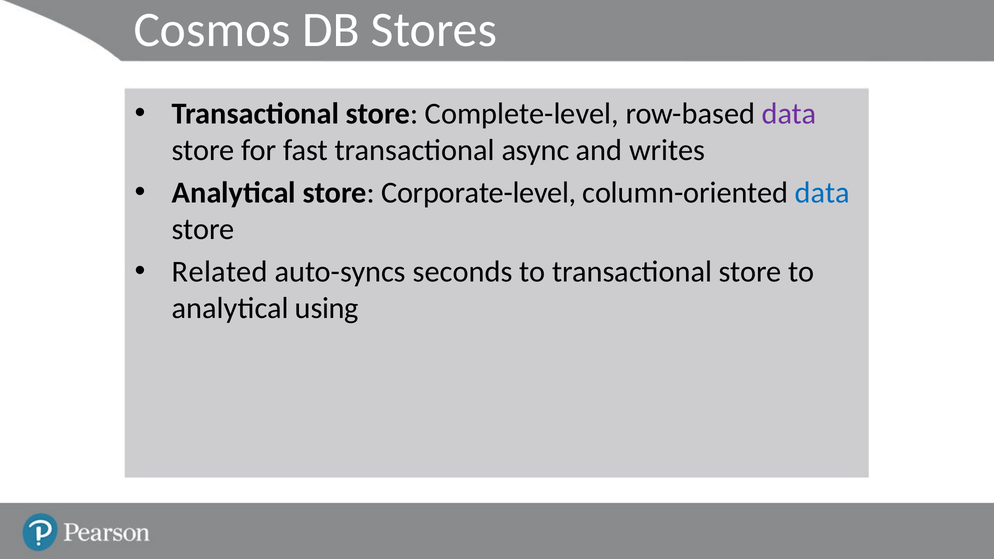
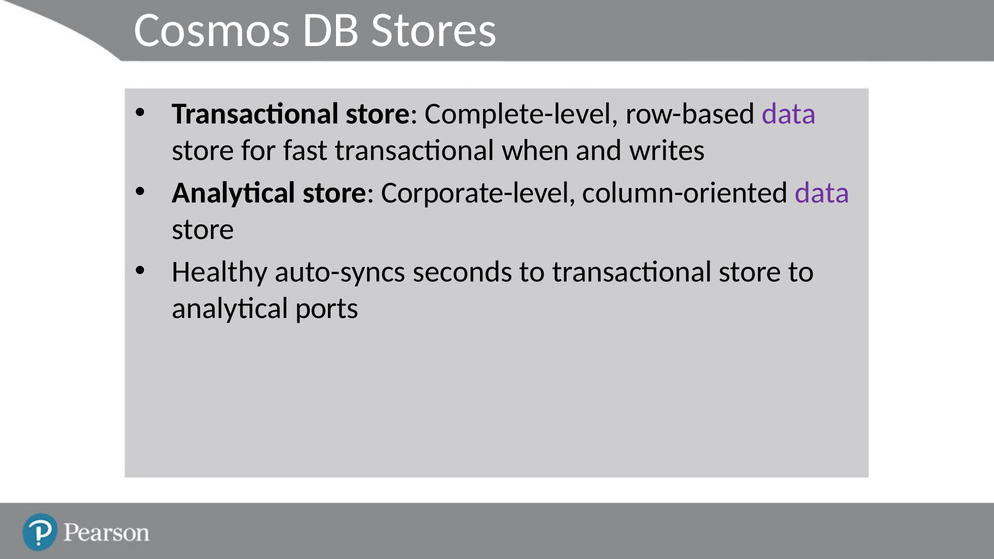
async: async -> when
data at (822, 193) colour: blue -> purple
Related: Related -> Healthy
using: using -> ports
